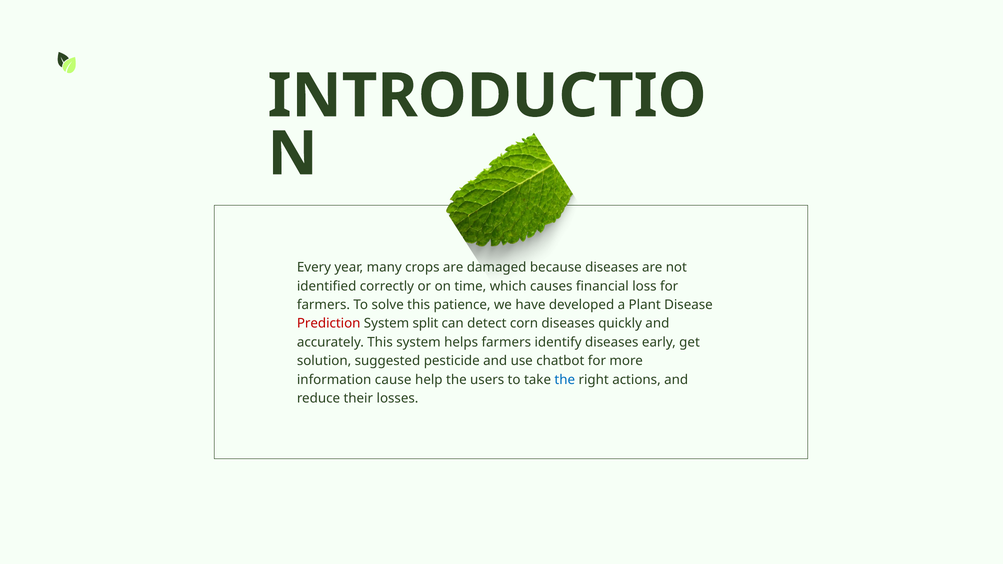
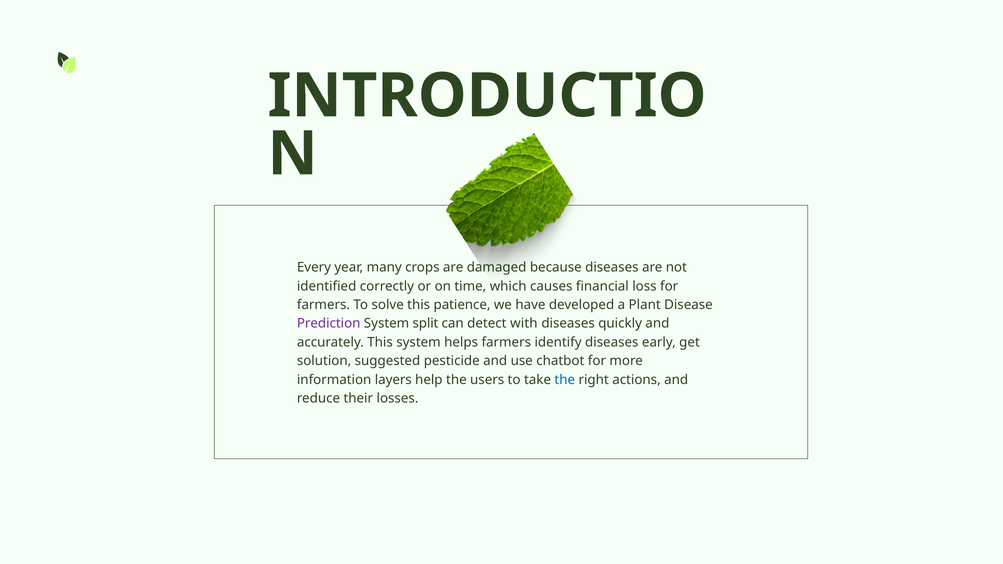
Prediction colour: red -> purple
corn: corn -> with
cause: cause -> layers
